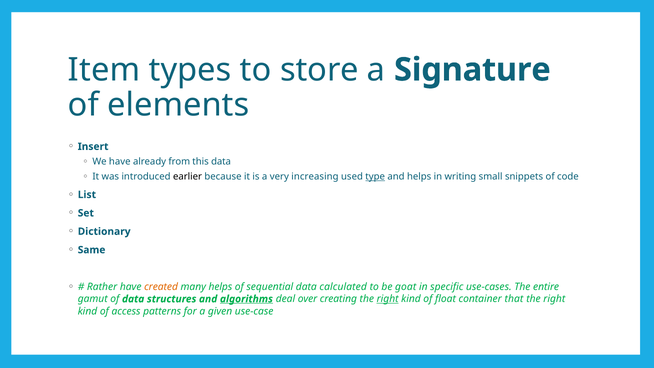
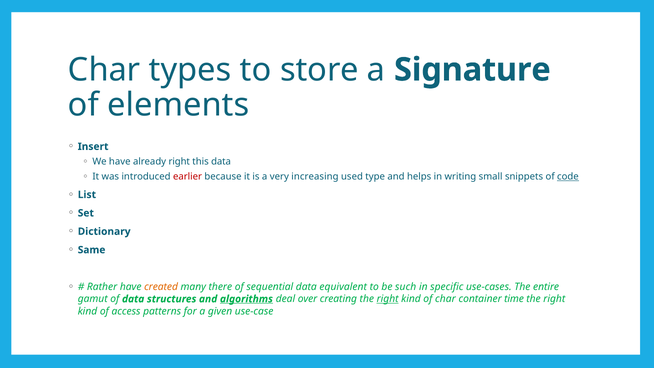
Item at (104, 70): Item -> Char
already from: from -> right
earlier colour: black -> red
type underline: present -> none
code underline: none -> present
many helps: helps -> there
calculated: calculated -> equivalent
goat: goat -> such
of float: float -> char
that: that -> time
